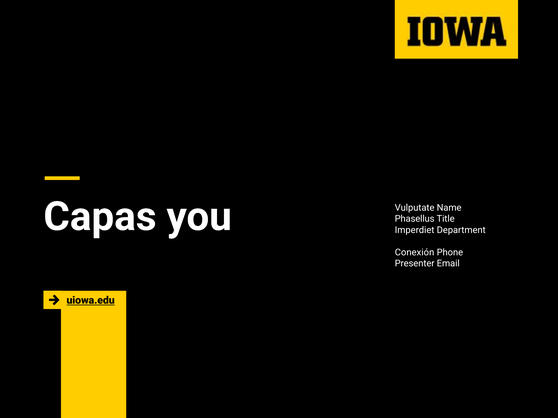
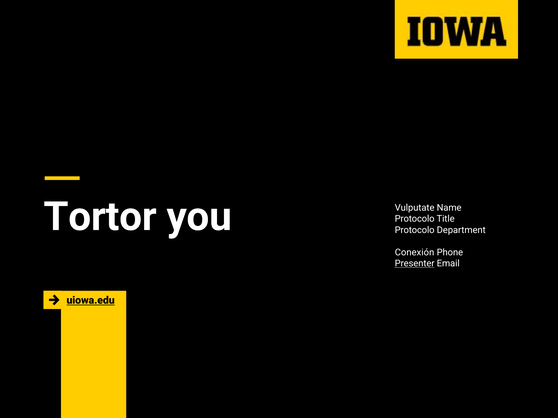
Capas: Capas -> Tortor
Phasellus at (415, 219): Phasellus -> Protocolo
Imperdiet at (415, 230): Imperdiet -> Protocolo
Presenter underline: none -> present
